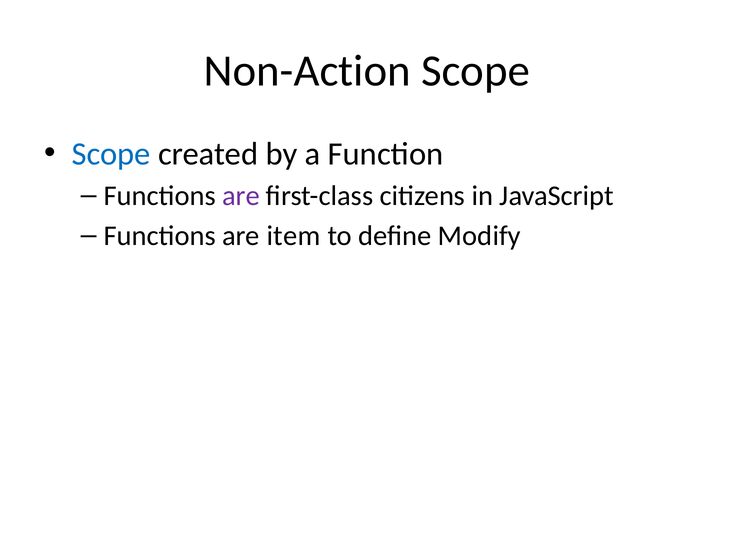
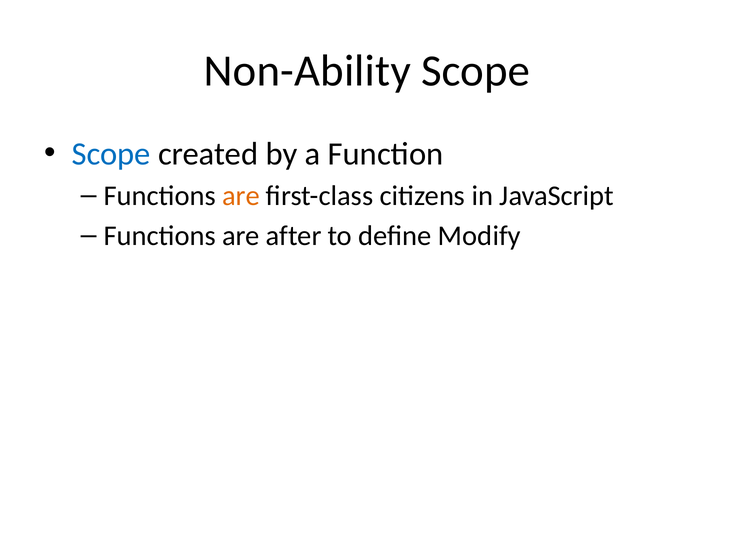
Non-Action: Non-Action -> Non-Ability
are at (241, 196) colour: purple -> orange
item: item -> after
